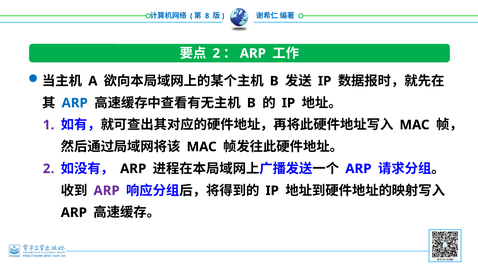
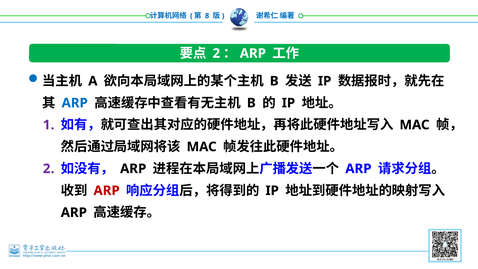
ARP at (107, 191) colour: purple -> red
